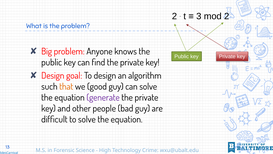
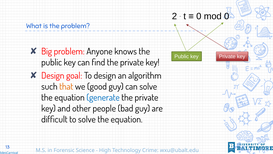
3 at (199, 16): 3 -> 0
mod 2: 2 -> 0
generate colour: purple -> blue
